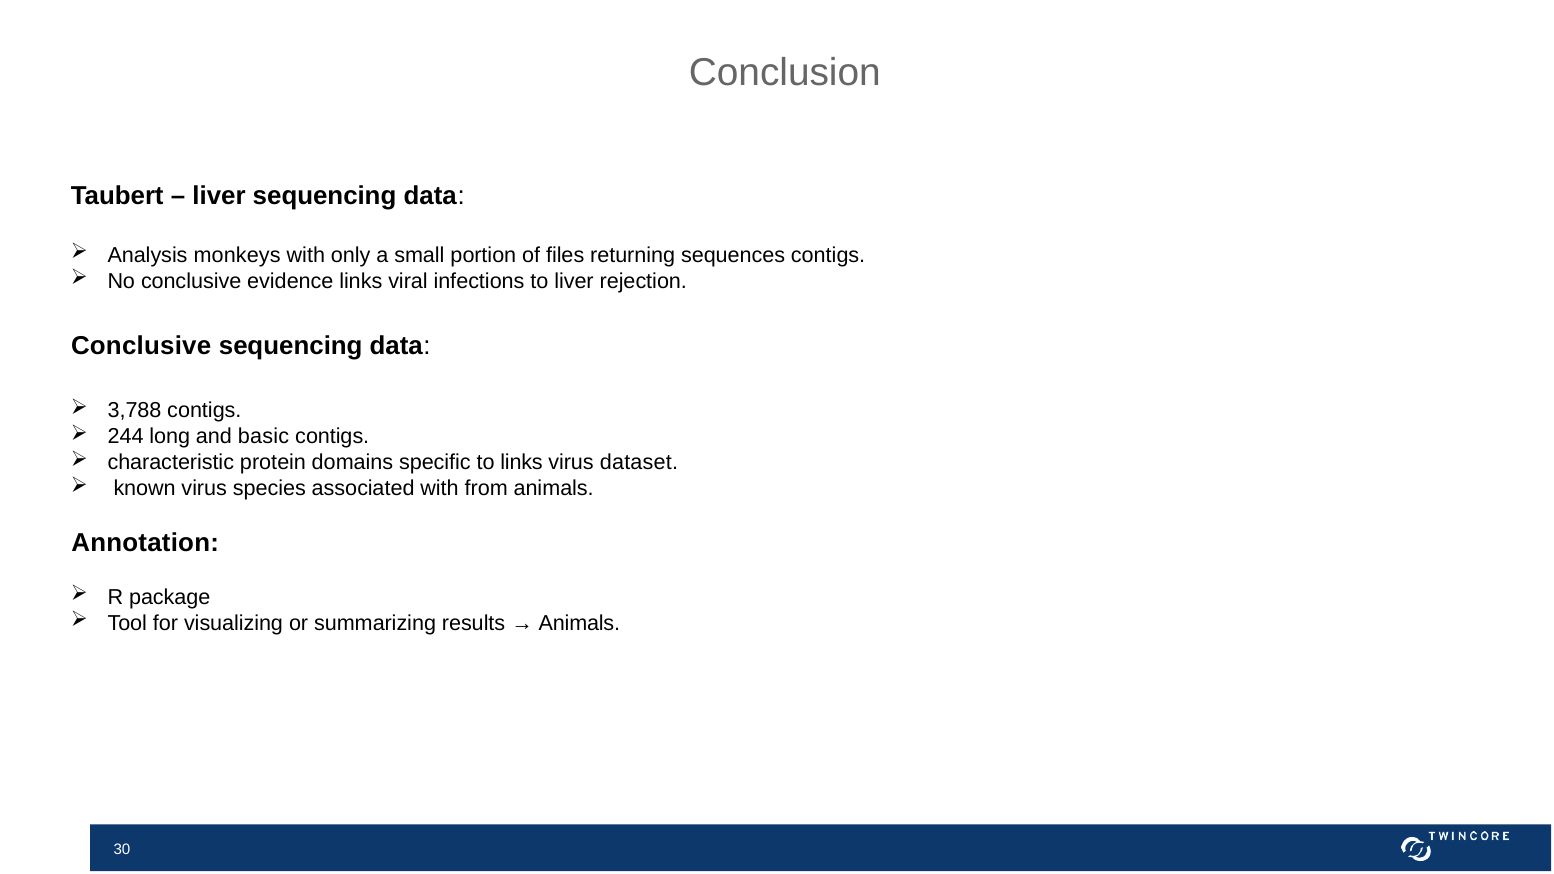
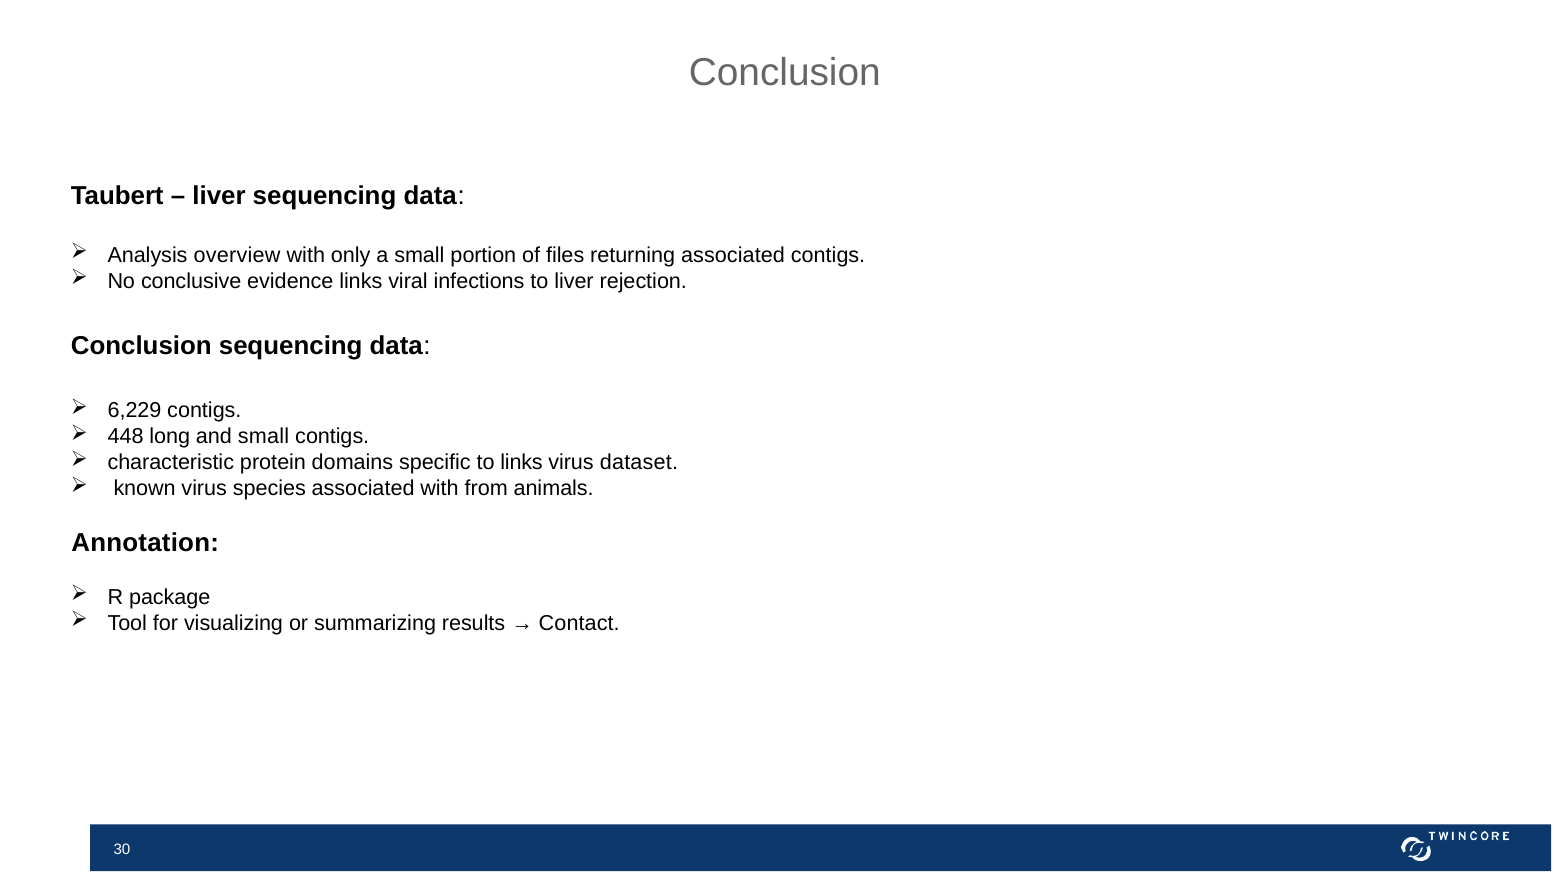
monkeys: monkeys -> overview
returning sequences: sequences -> associated
Conclusive at (141, 346): Conclusive -> Conclusion
3,788: 3,788 -> 6,229
244: 244 -> 448
and basic: basic -> small
Animals at (579, 623): Animals -> Contact
